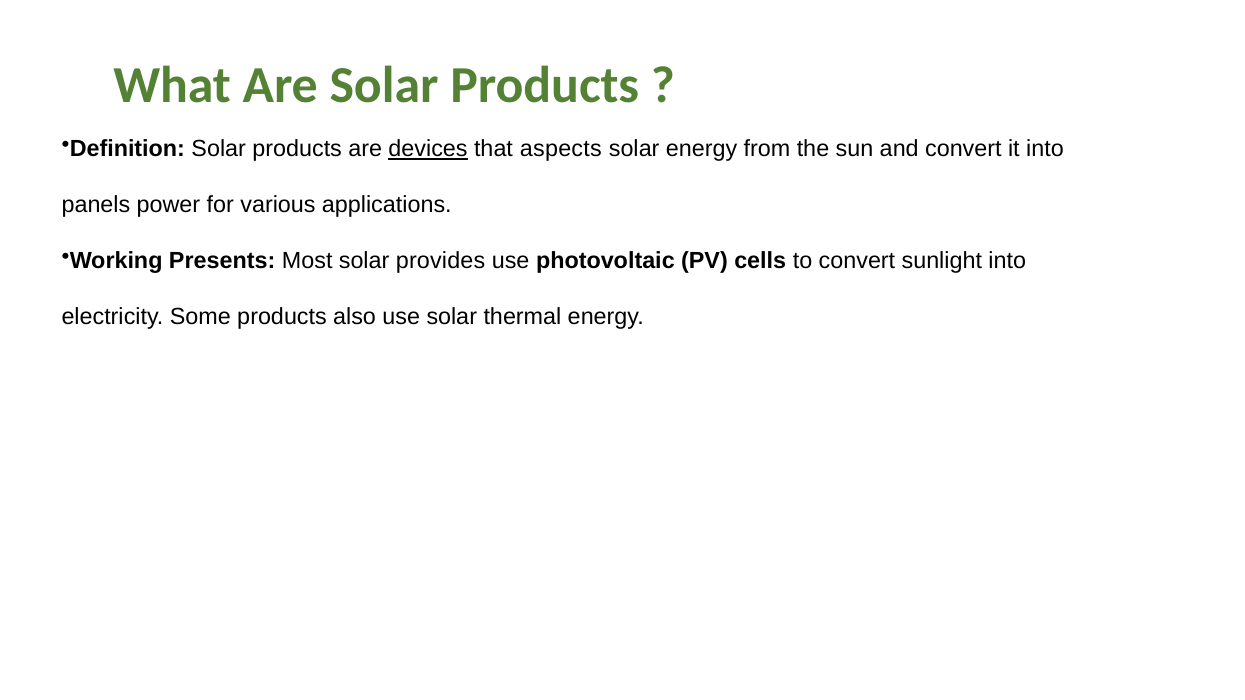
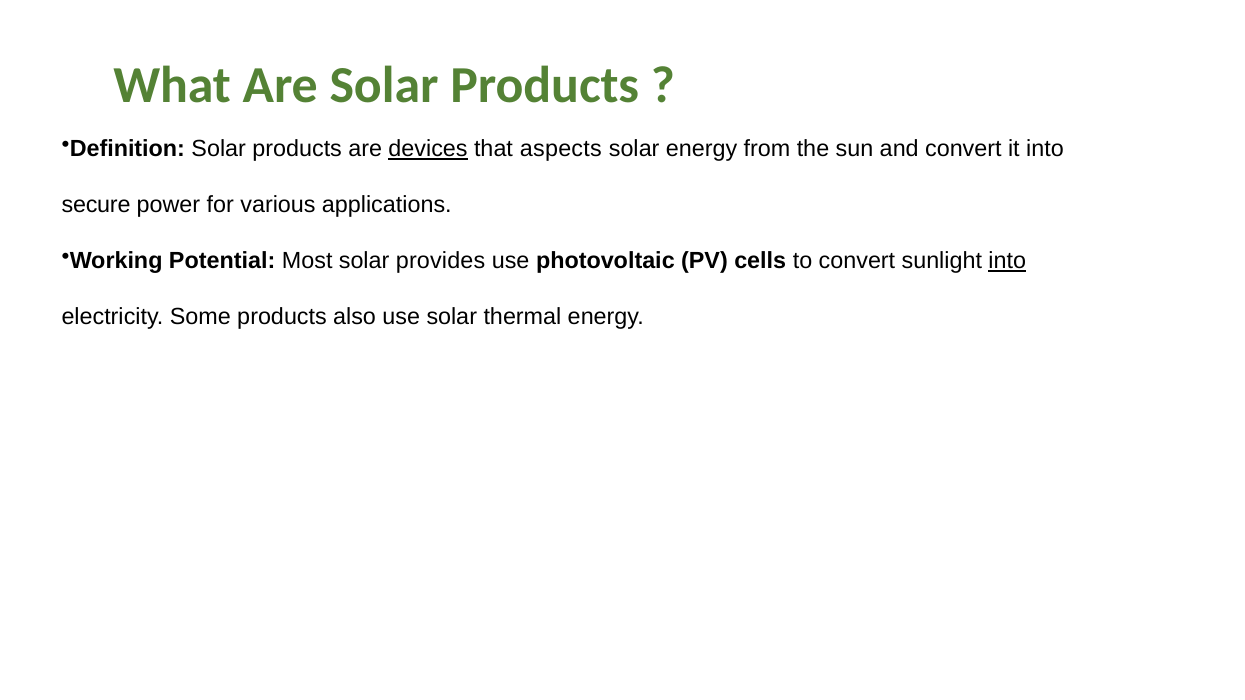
panels: panels -> secure
Presents: Presents -> Potential
into at (1007, 261) underline: none -> present
